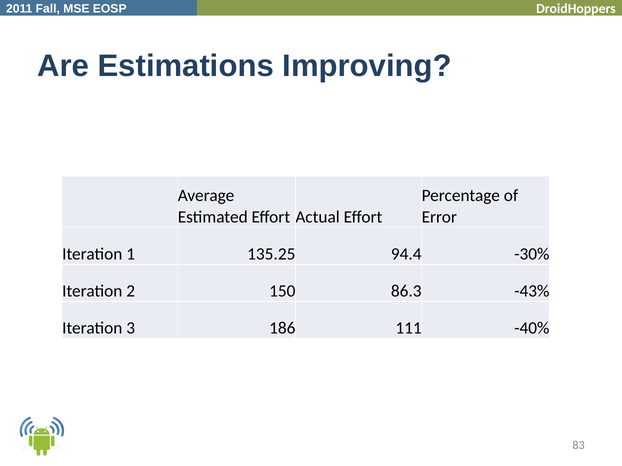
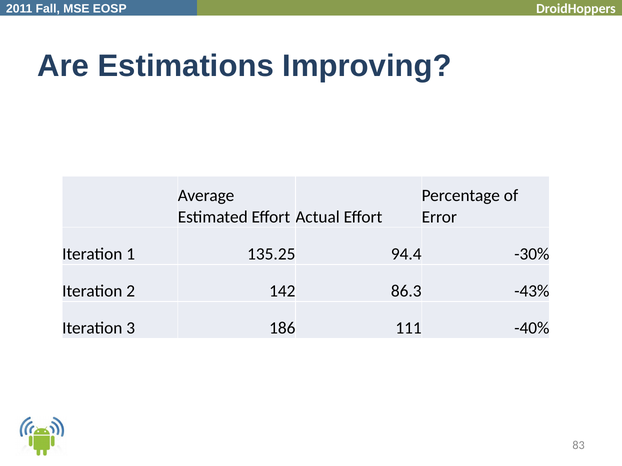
150: 150 -> 142
